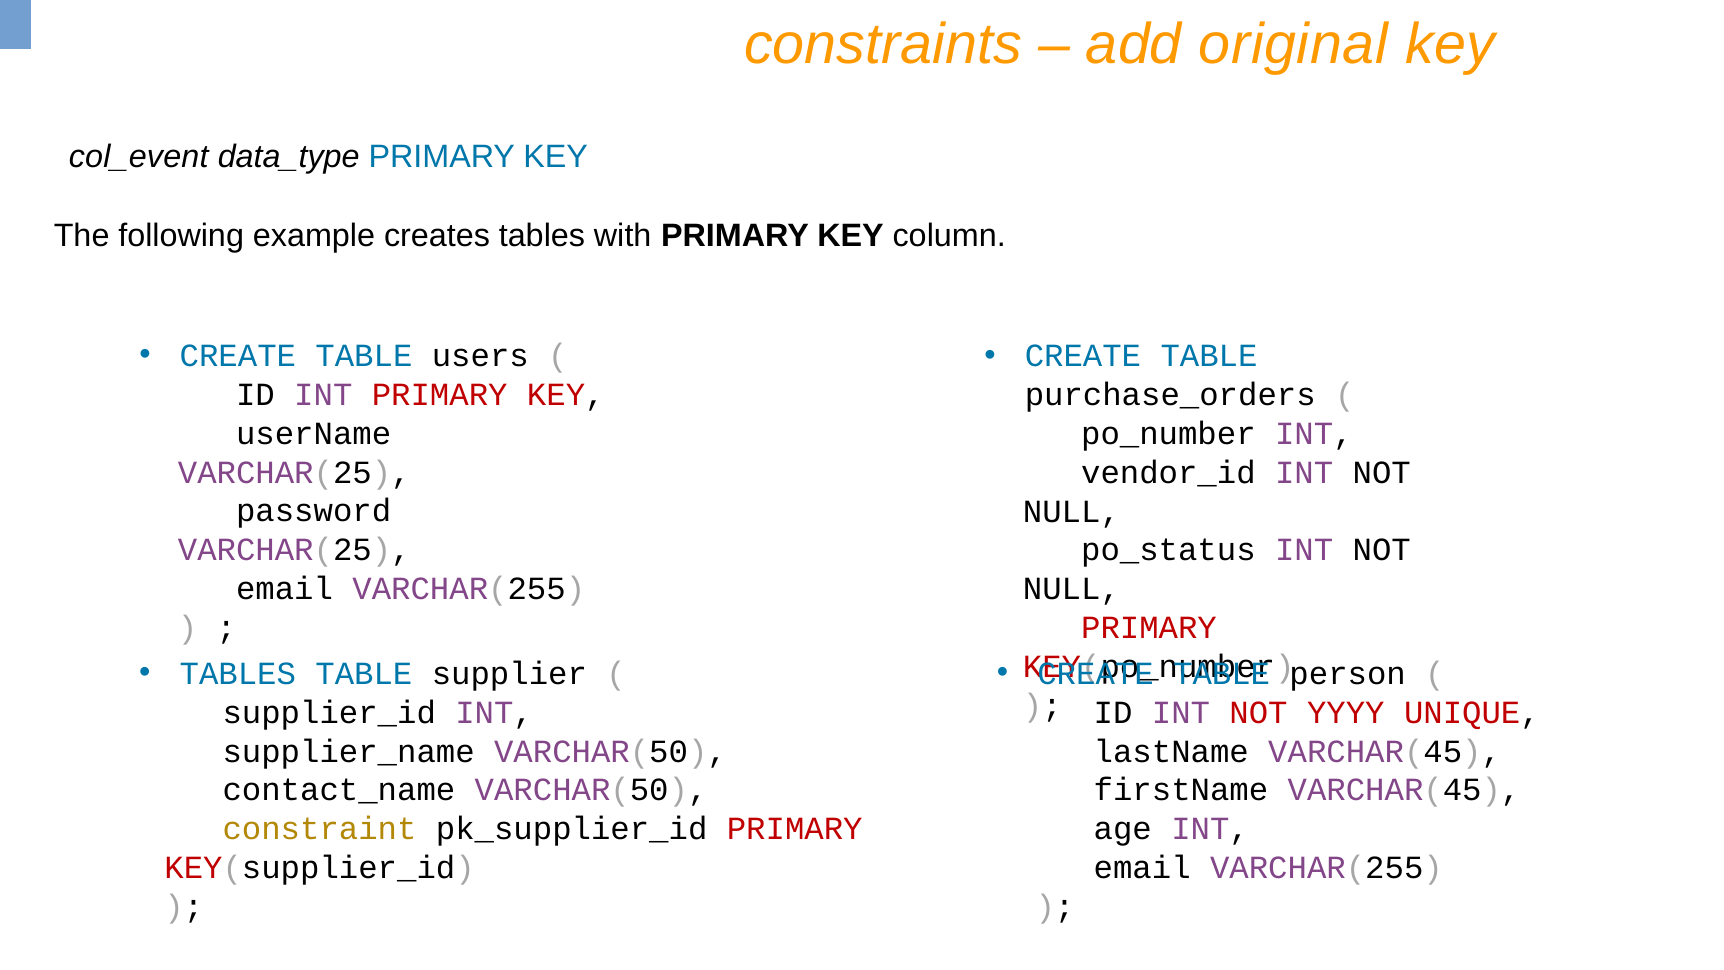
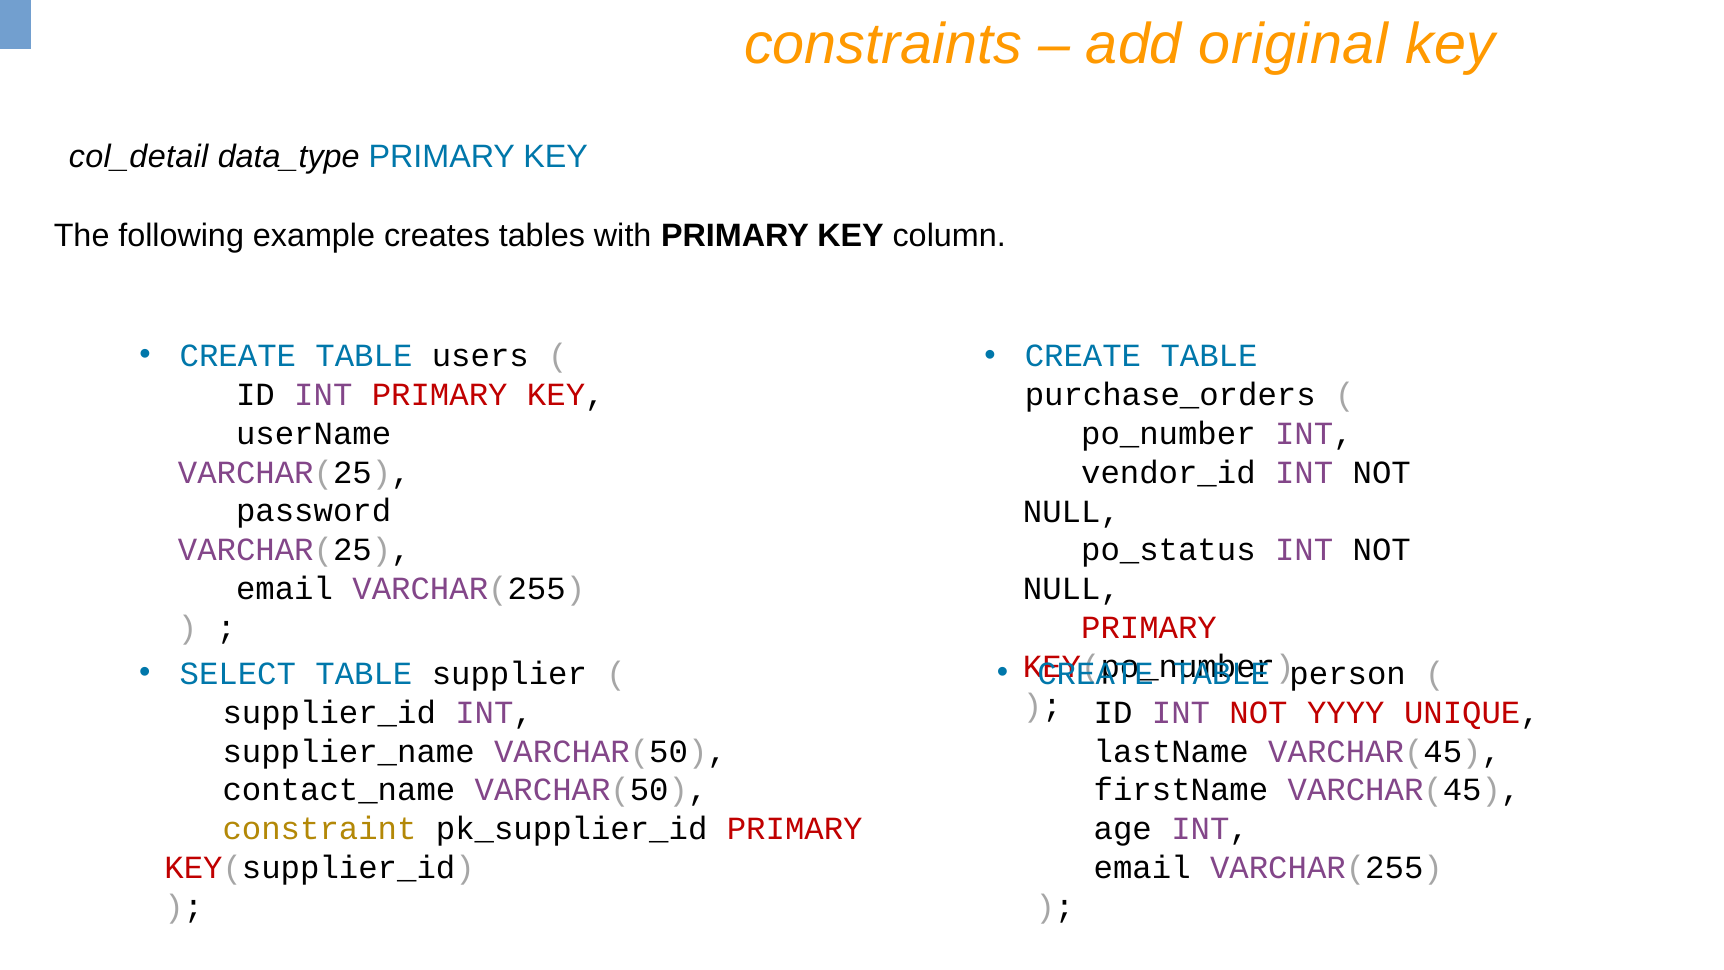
col_event: col_event -> col_detail
TABLES at (238, 674): TABLES -> SELECT
